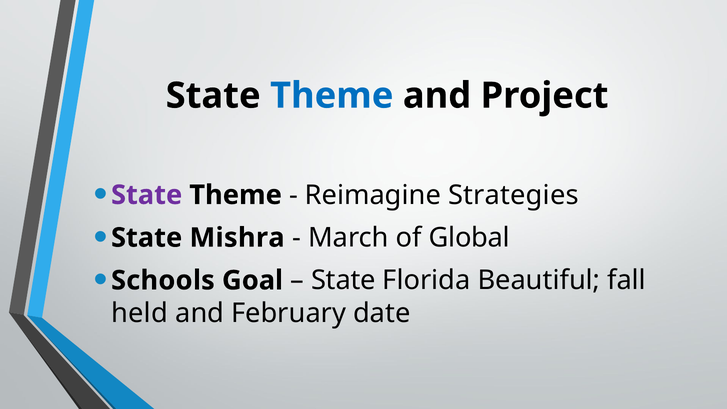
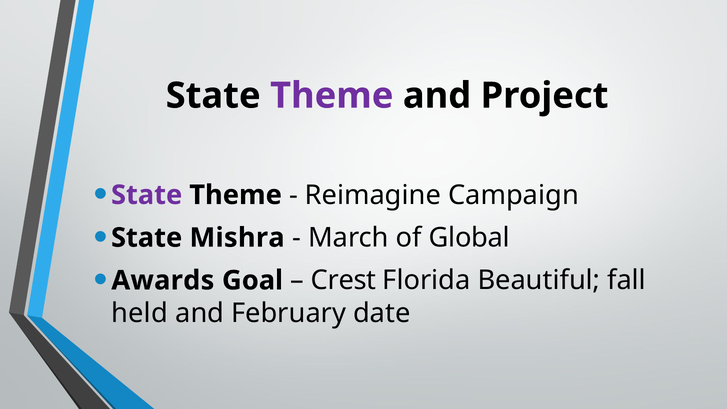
Theme at (332, 96) colour: blue -> purple
Strategies: Strategies -> Campaign
Schools: Schools -> Awards
State at (343, 280): State -> Crest
